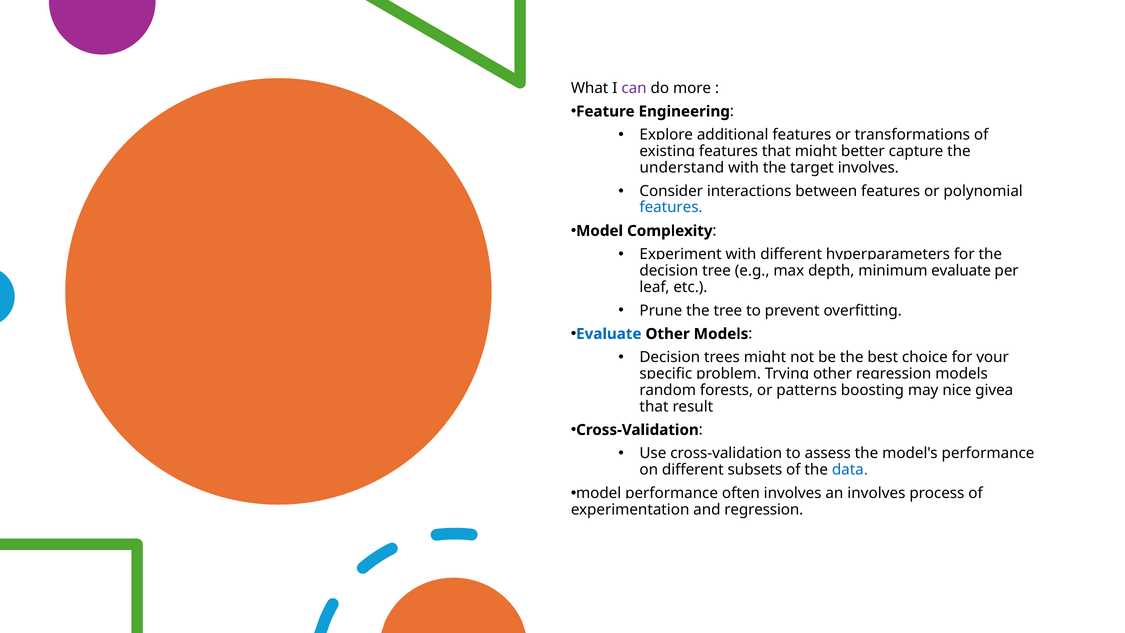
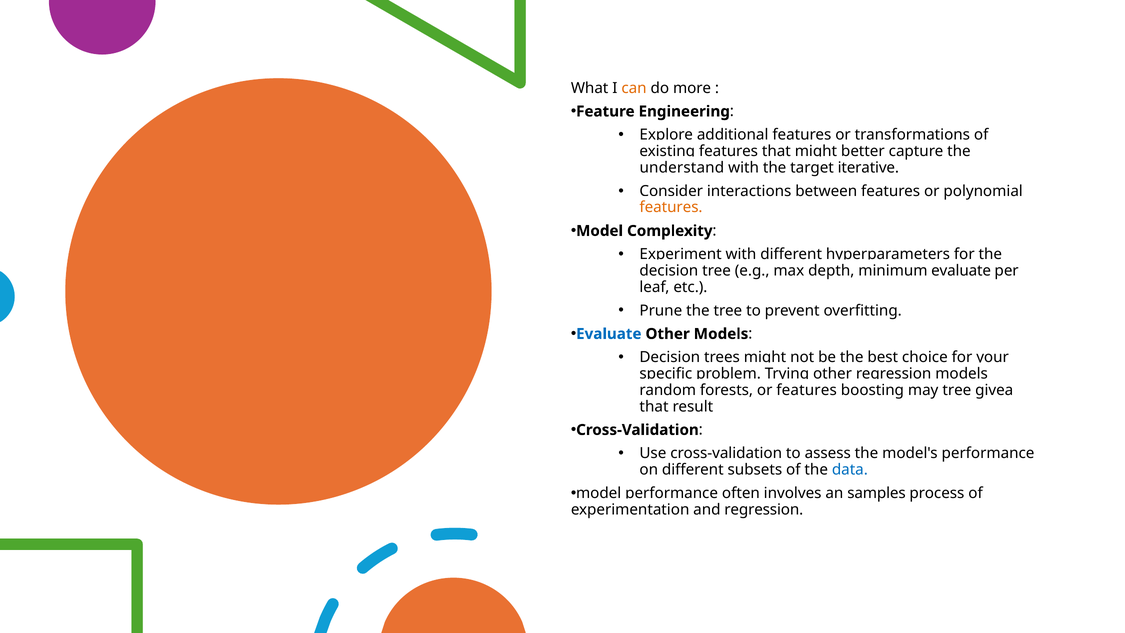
can colour: purple -> orange
target involves: involves -> iterative
features at (671, 207) colour: blue -> orange
or patterns: patterns -> features
may nice: nice -> tree
an involves: involves -> samples
